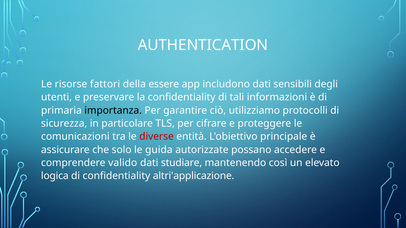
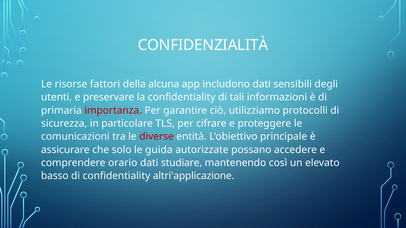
AUTHENTICATION: AUTHENTICATION -> CONFIDENZIALITÀ
essere: essere -> alcuna
importanza colour: black -> red
valido: valido -> orario
logica: logica -> basso
